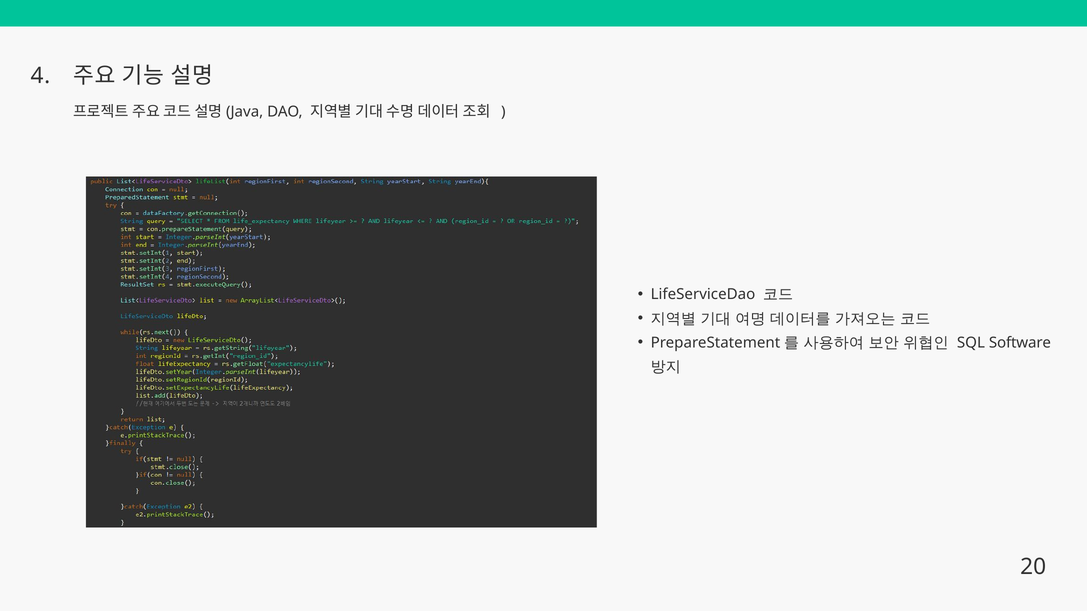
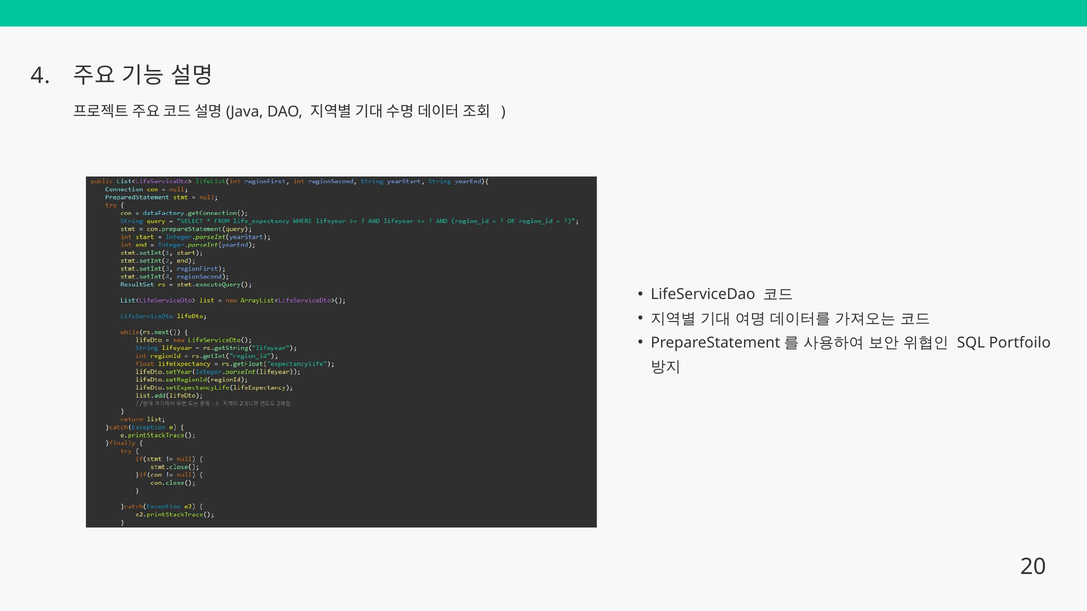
Software: Software -> Portfoilo
